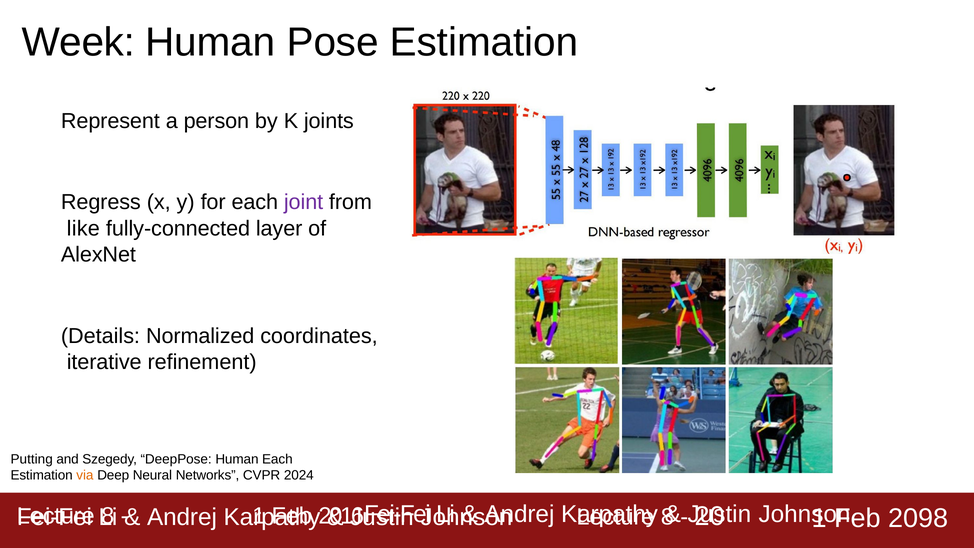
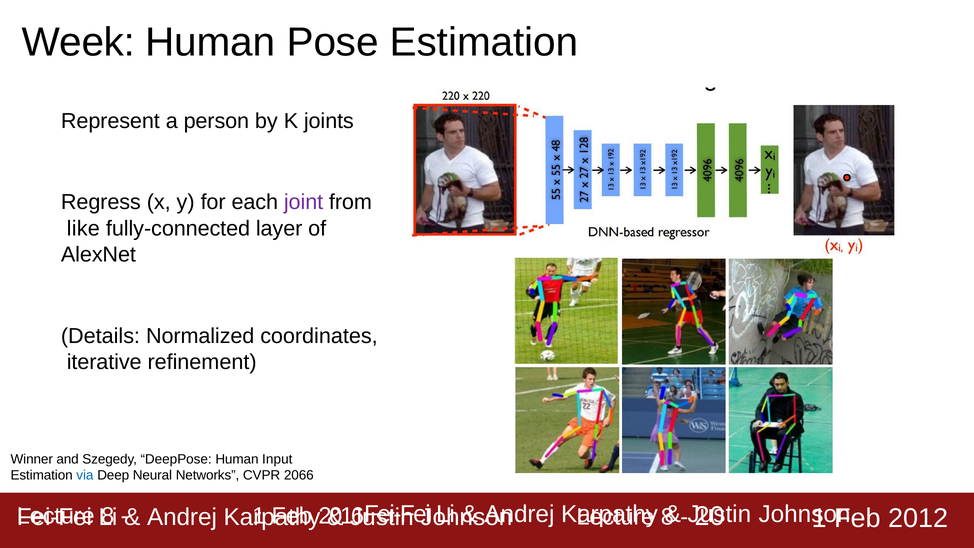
Putting: Putting -> Winner
Human Each: Each -> Input
via colour: orange -> blue
2024: 2024 -> 2066
2098: 2098 -> 2012
